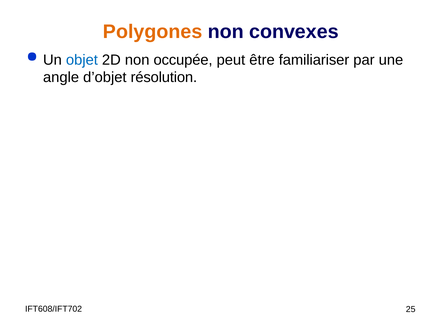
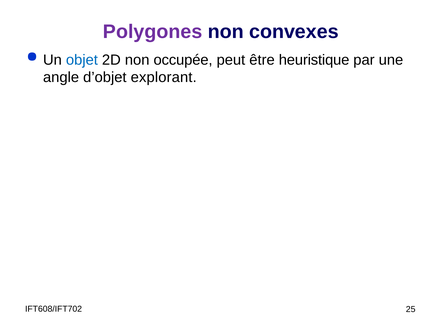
Polygones colour: orange -> purple
familiariser: familiariser -> heuristique
résolution: résolution -> explorant
